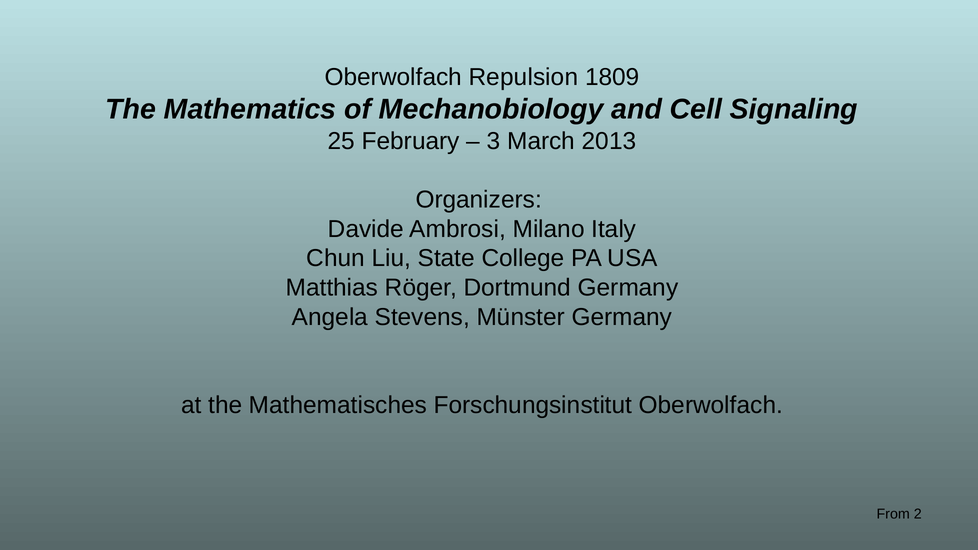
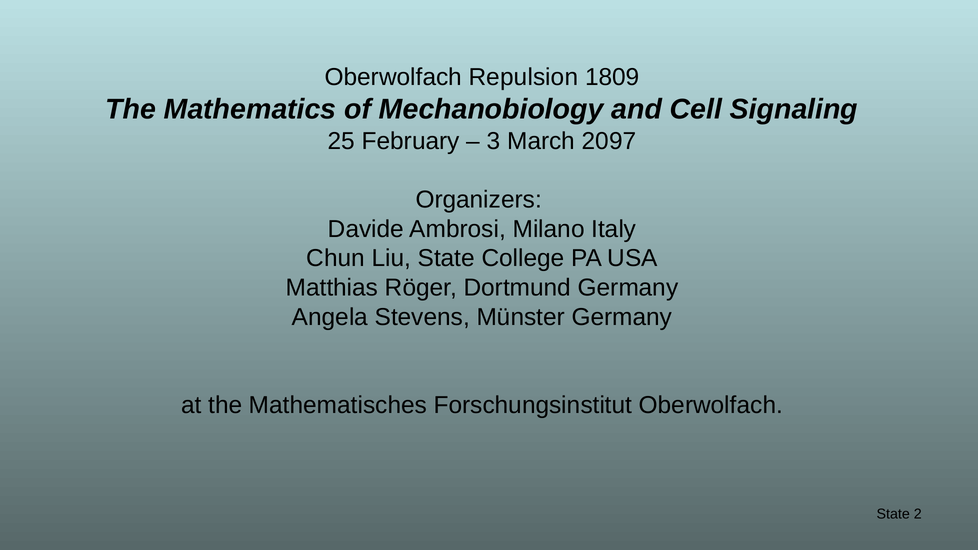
2013: 2013 -> 2097
From at (893, 514): From -> State
